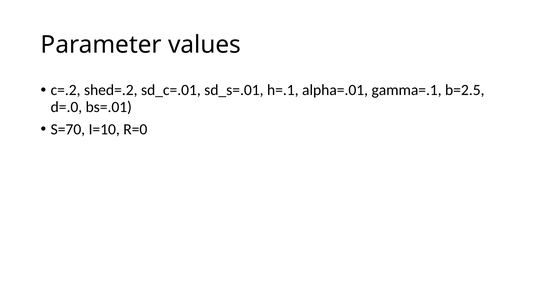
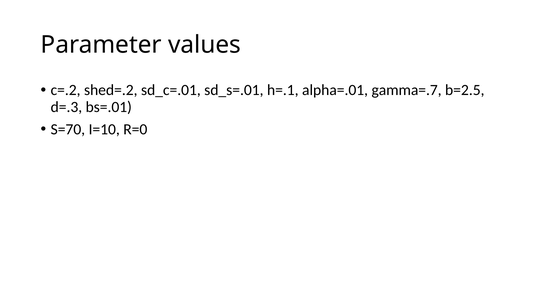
gamma=.1: gamma=.1 -> gamma=.7
d=.0: d=.0 -> d=.3
